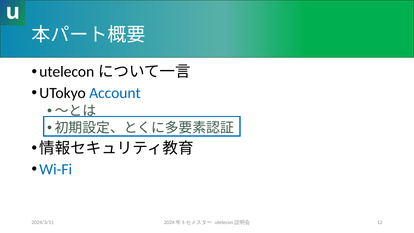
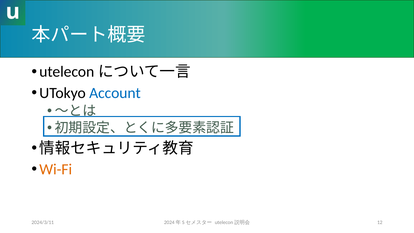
Wi-Fi colour: blue -> orange
